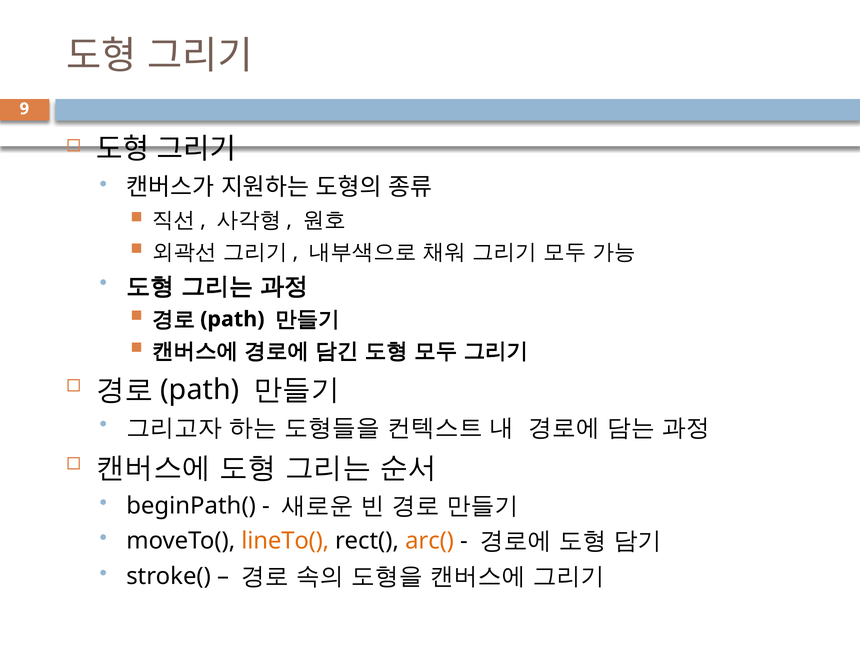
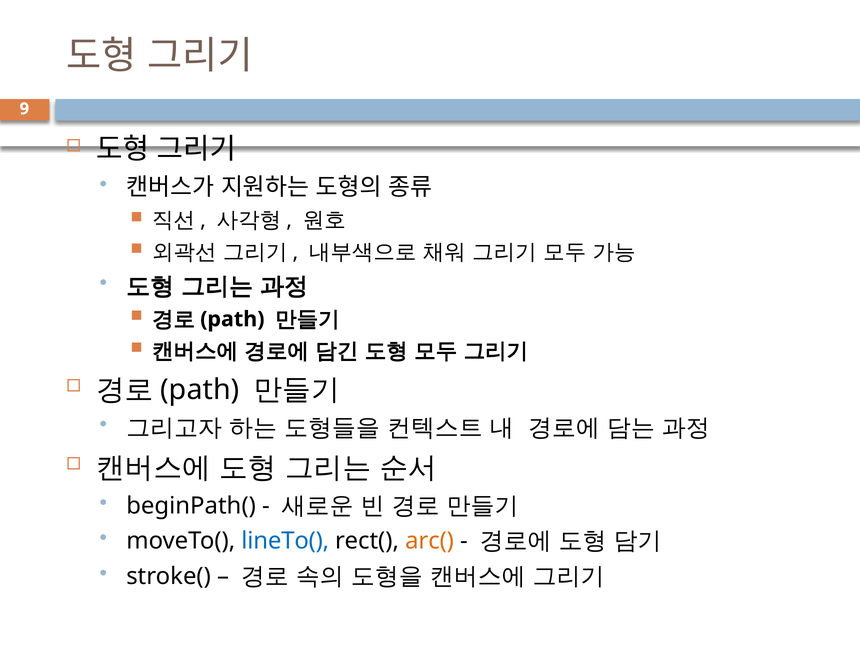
lineTo( colour: orange -> blue
